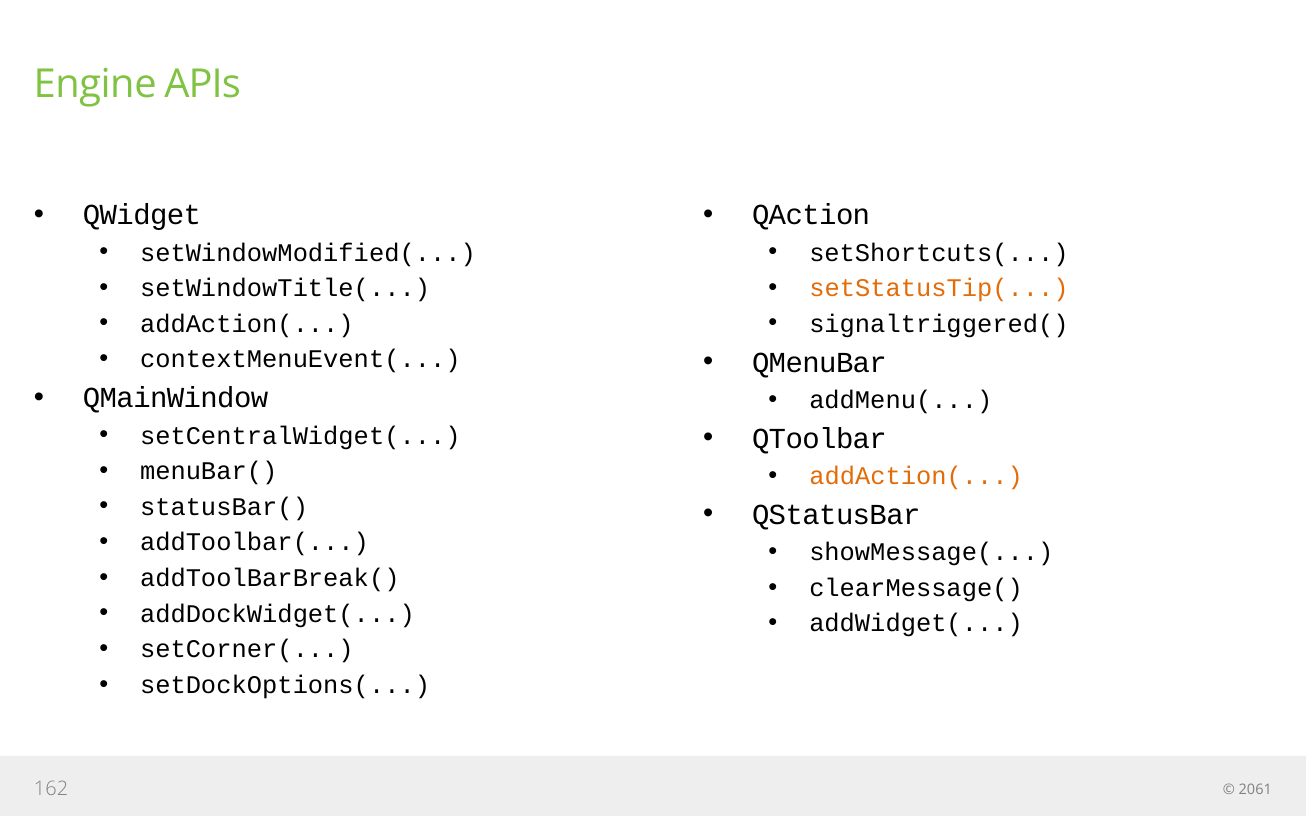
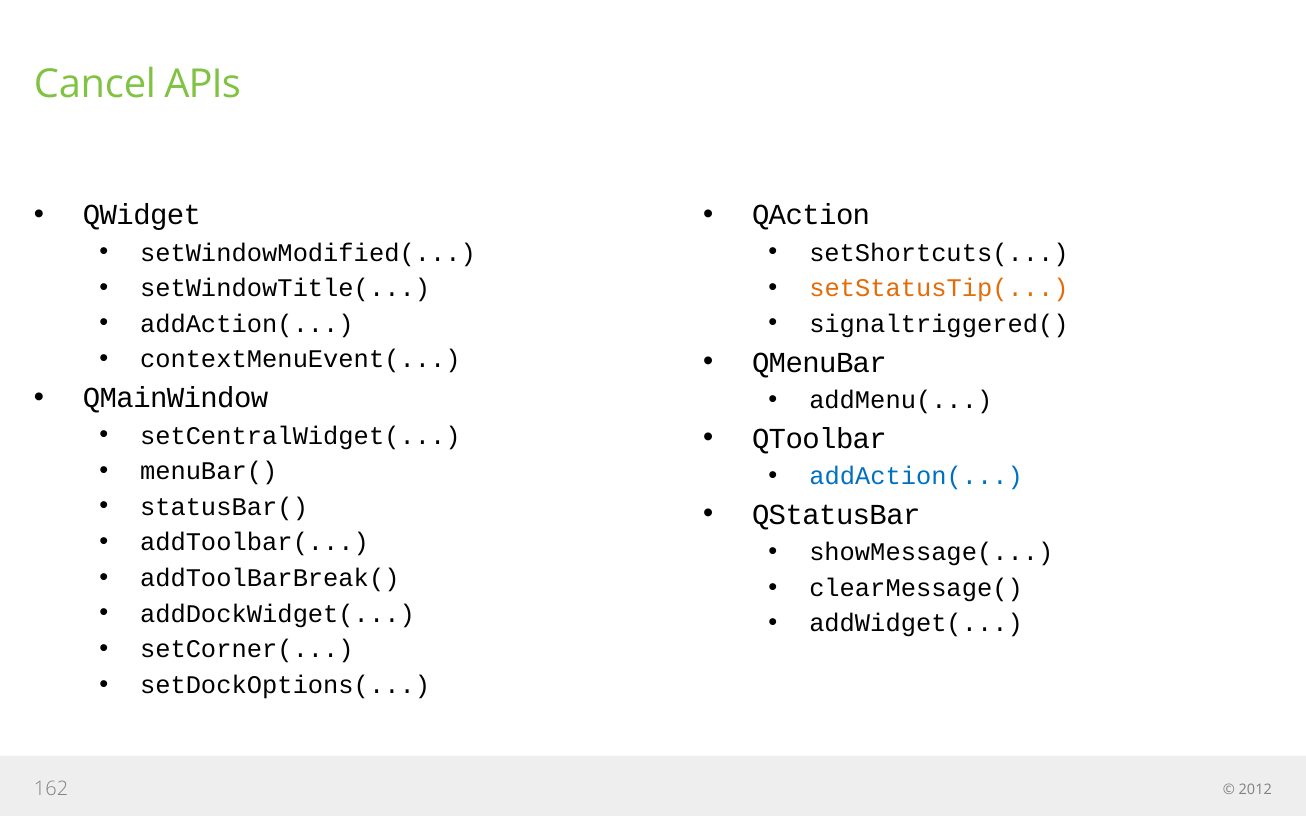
Engine: Engine -> Cancel
addAction( at (916, 476) colour: orange -> blue
2061: 2061 -> 2012
